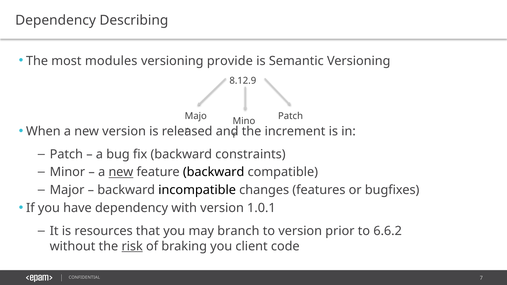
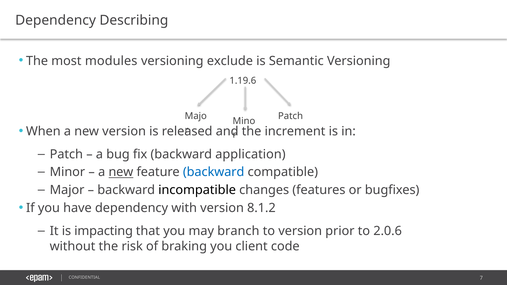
provide: provide -> exclude
8.12.9: 8.12.9 -> 1.19.6
constraints: constraints -> application
backward at (214, 172) colour: black -> blue
1.0.1: 1.0.1 -> 8.1.2
resources: resources -> impacting
6.6.2: 6.6.2 -> 2.0.6
risk underline: present -> none
